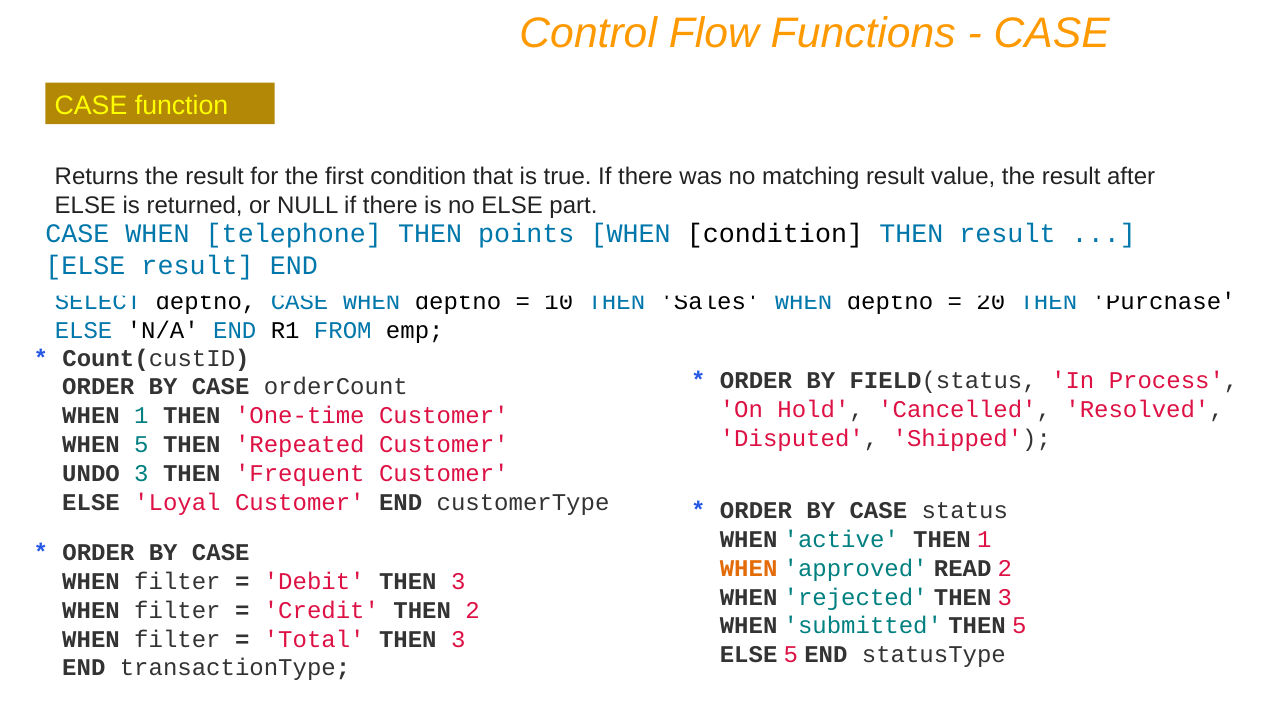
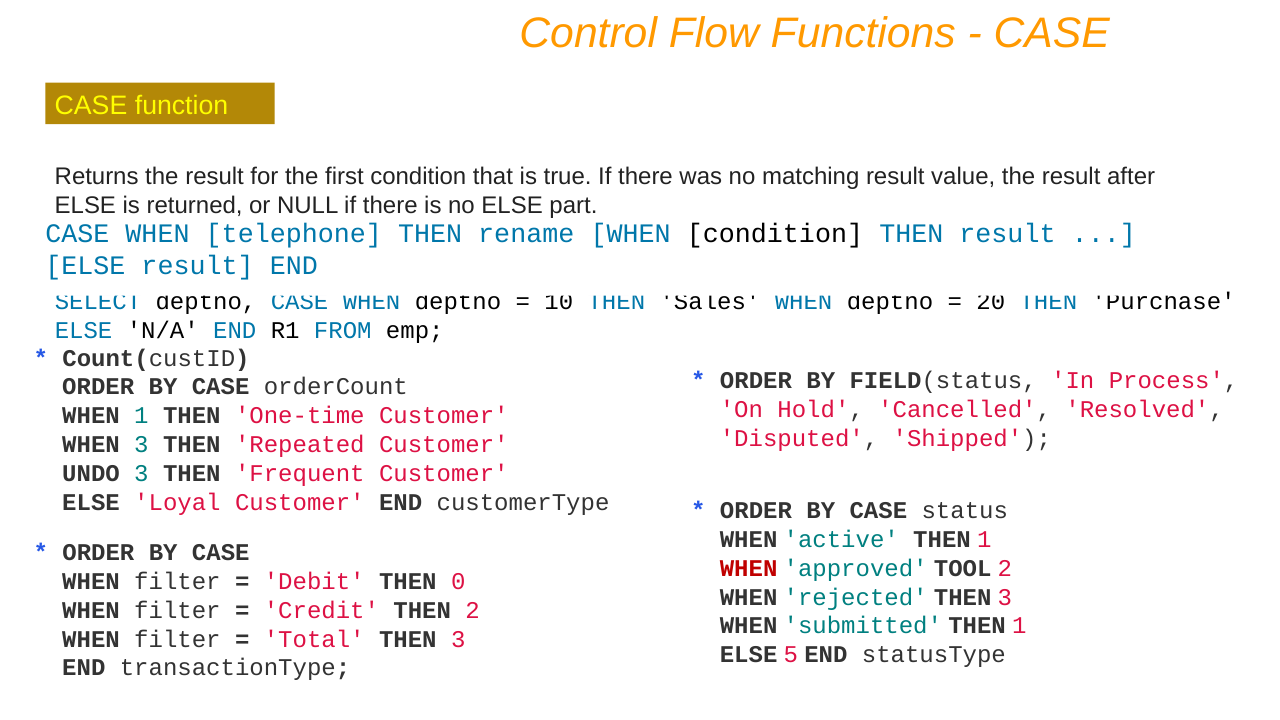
points: points -> rename
WHEN 5: 5 -> 3
WHEN at (749, 568) colour: orange -> red
READ: READ -> TOOL
Debit THEN 3: 3 -> 0
submitted THEN 5: 5 -> 1
